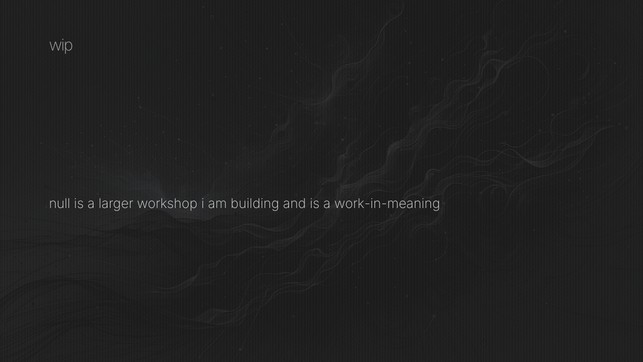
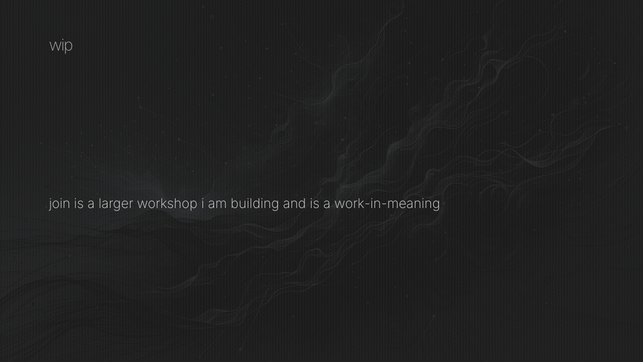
null: null -> join
